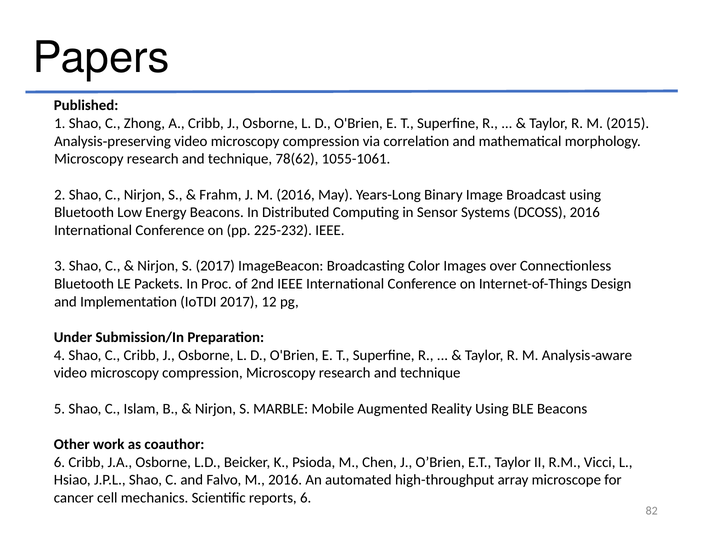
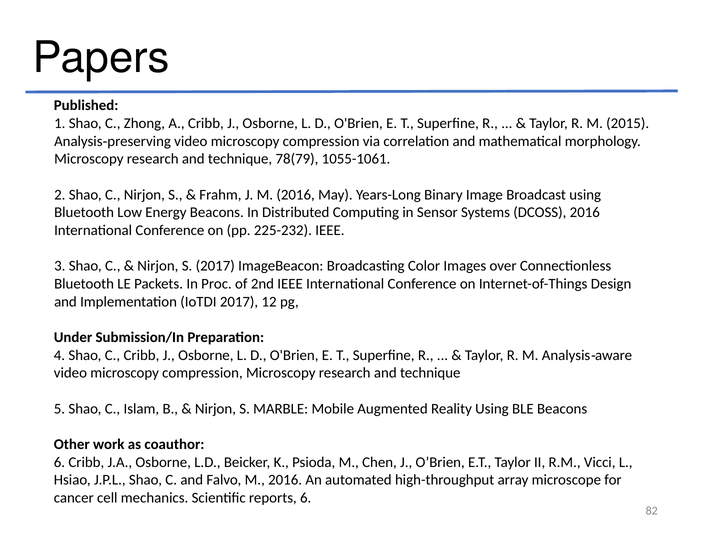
78(62: 78(62 -> 78(79
